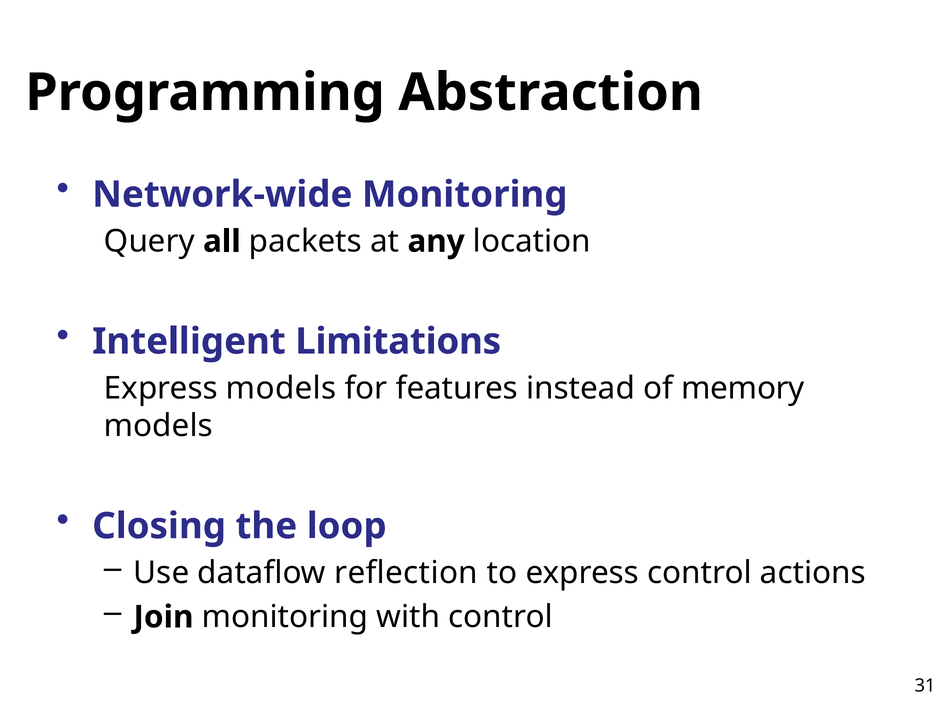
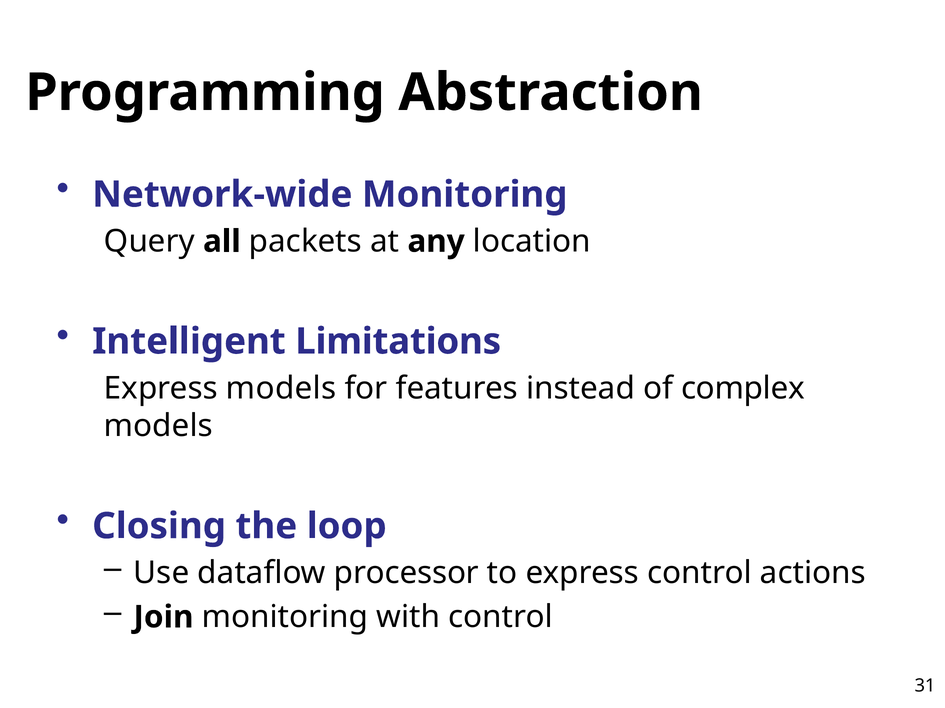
memory: memory -> complex
reflection: reflection -> processor
